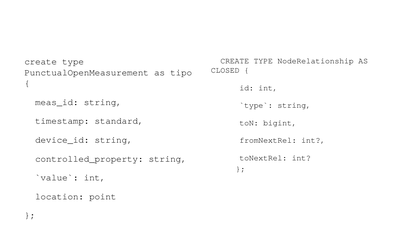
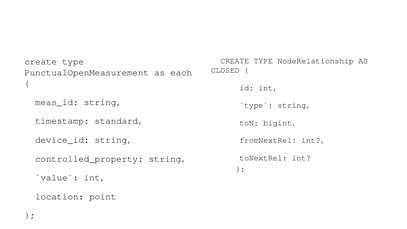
tipo: tipo -> each
